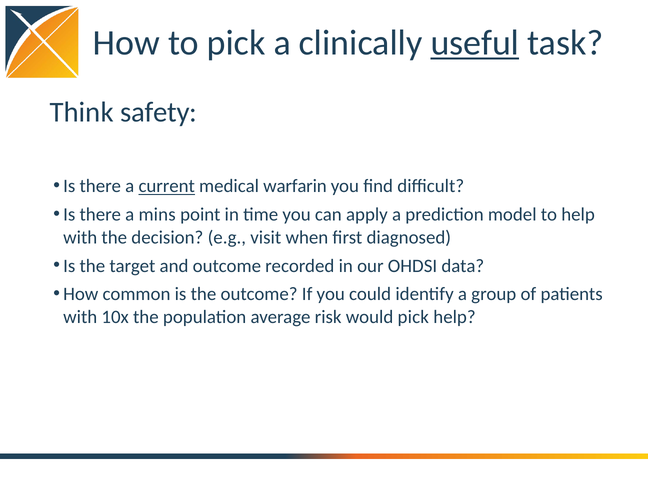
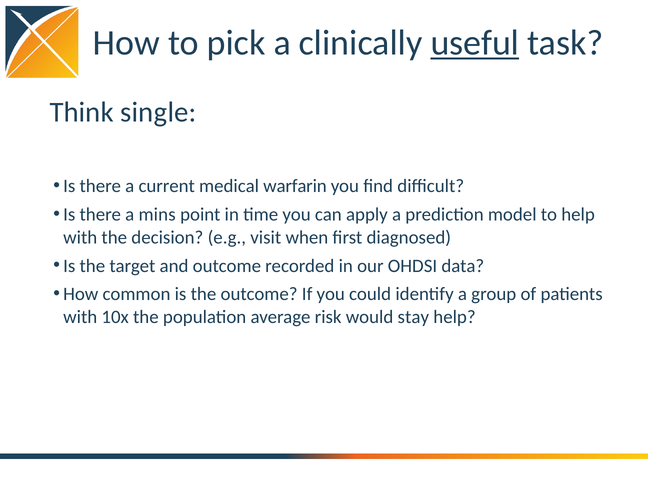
safety: safety -> single
current underline: present -> none
would pick: pick -> stay
